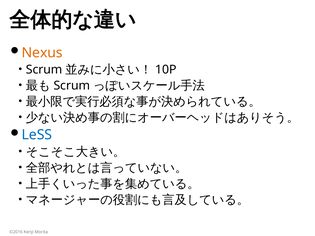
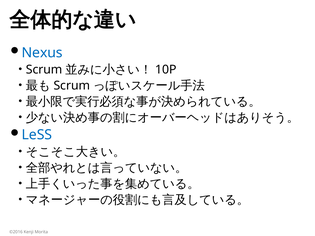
Nexus colour: orange -> blue
